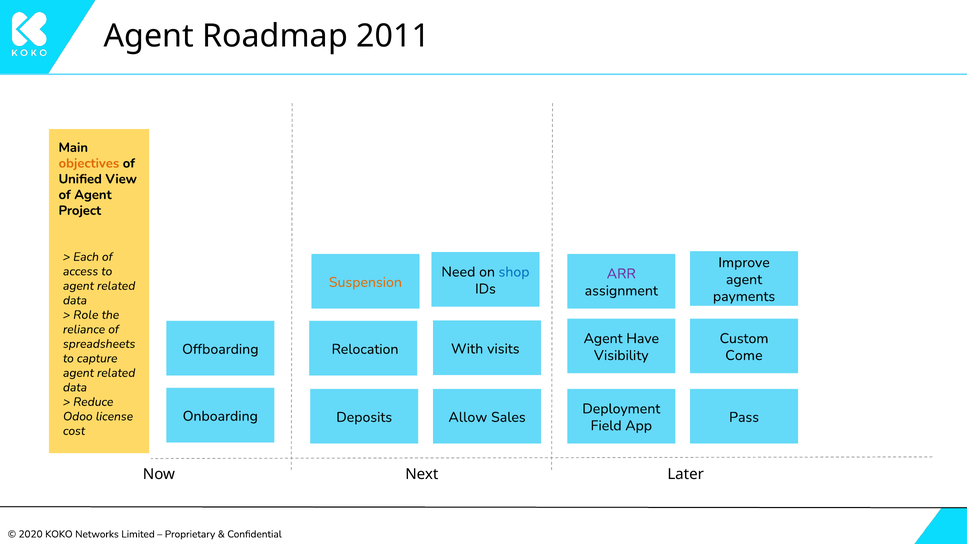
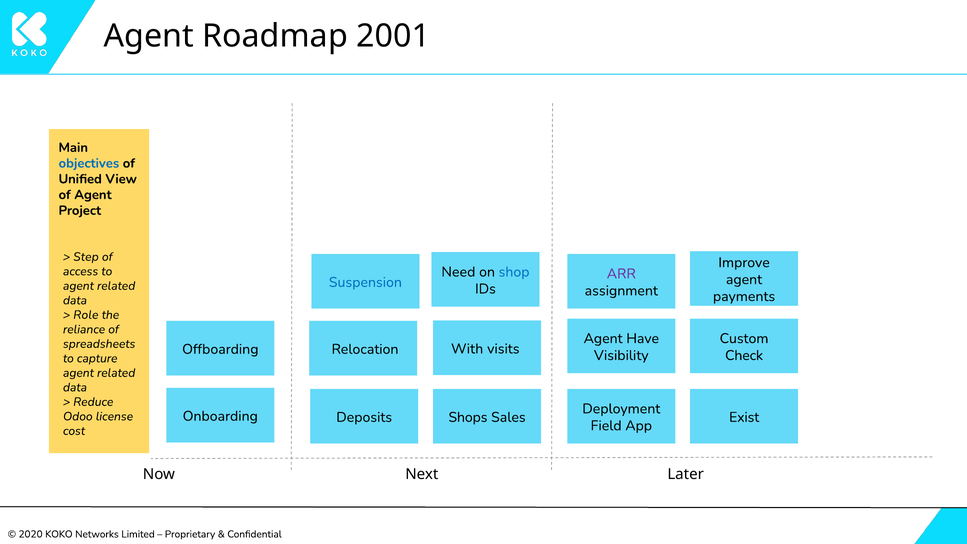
2011: 2011 -> 2001
objectives colour: orange -> blue
Each: Each -> Step
Suspension colour: orange -> blue
Come: Come -> Check
Allow: Allow -> Shops
Pass: Pass -> Exist
